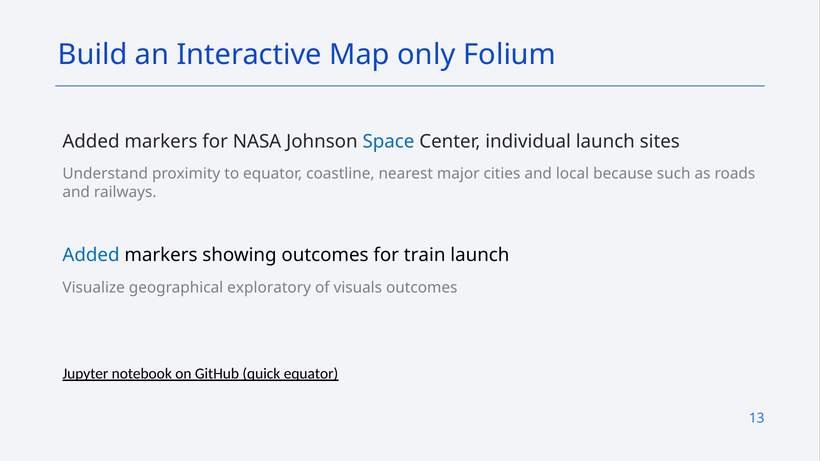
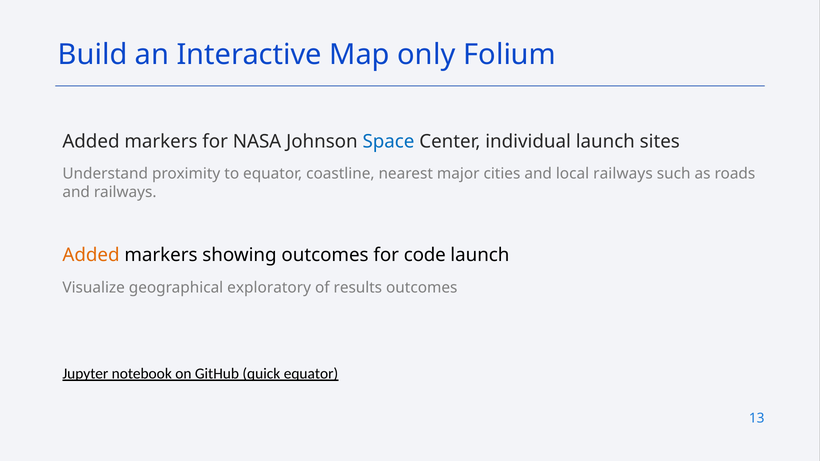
local because: because -> railways
Added at (91, 255) colour: blue -> orange
train: train -> code
visuals: visuals -> results
